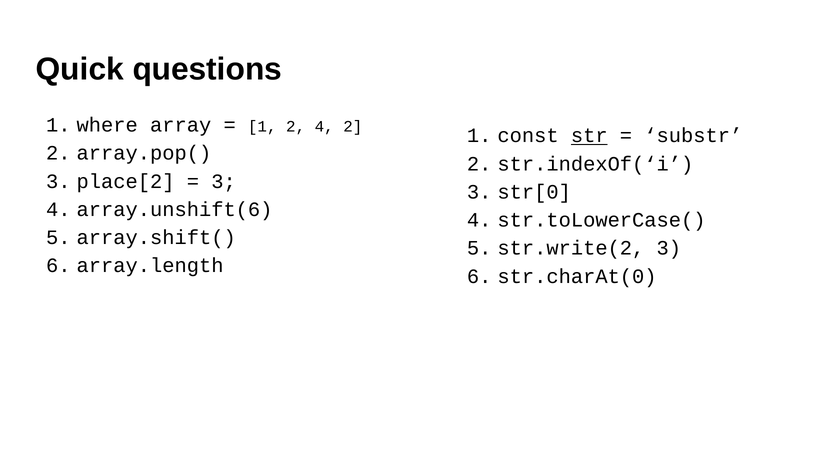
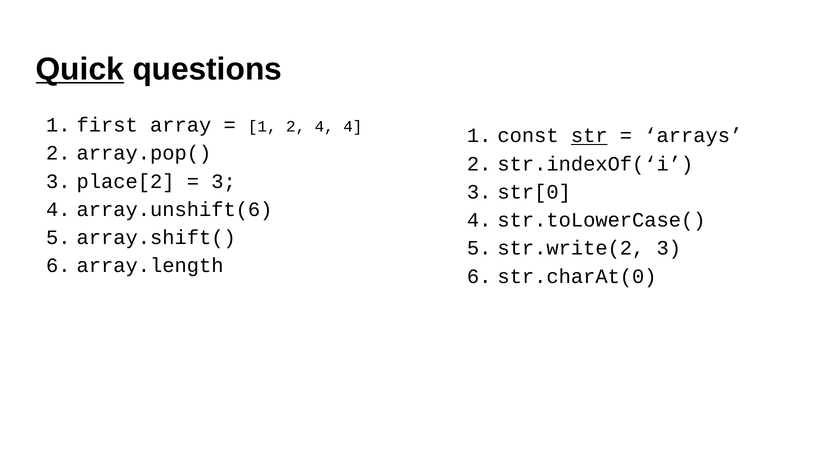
Quick underline: none -> present
where: where -> first
4 2: 2 -> 4
substr: substr -> arrays
